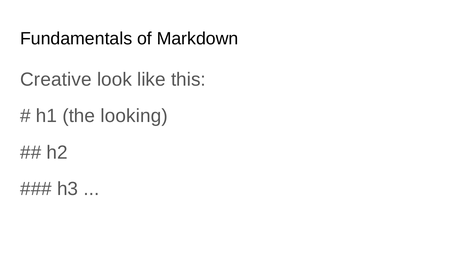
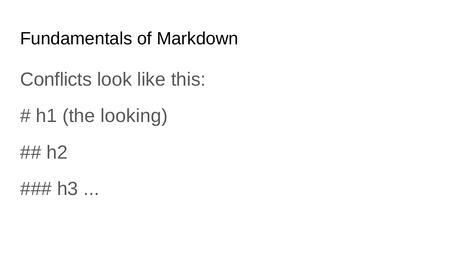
Creative: Creative -> Conflicts
